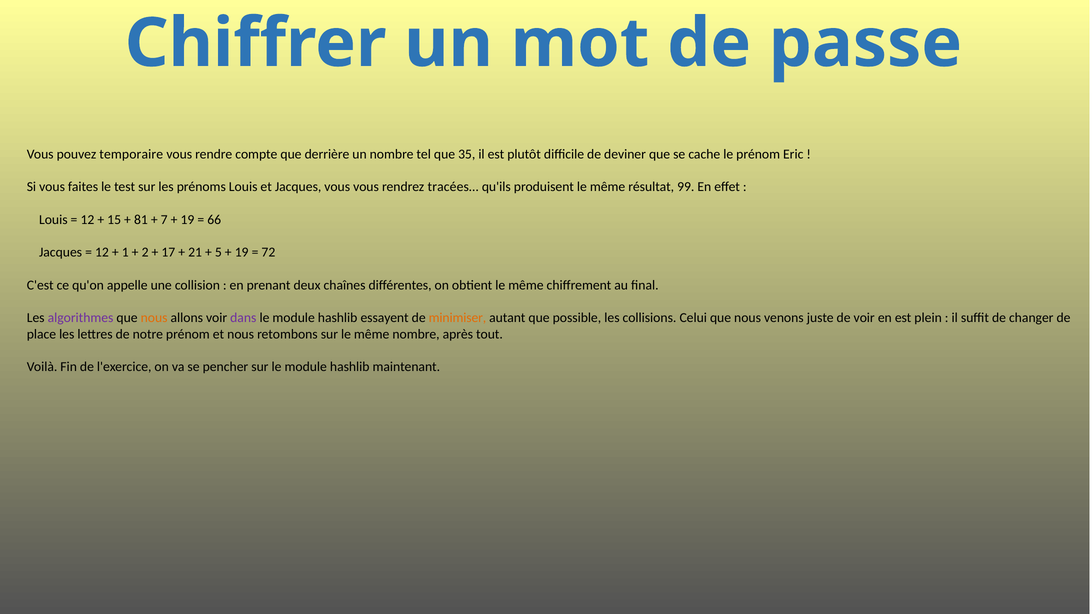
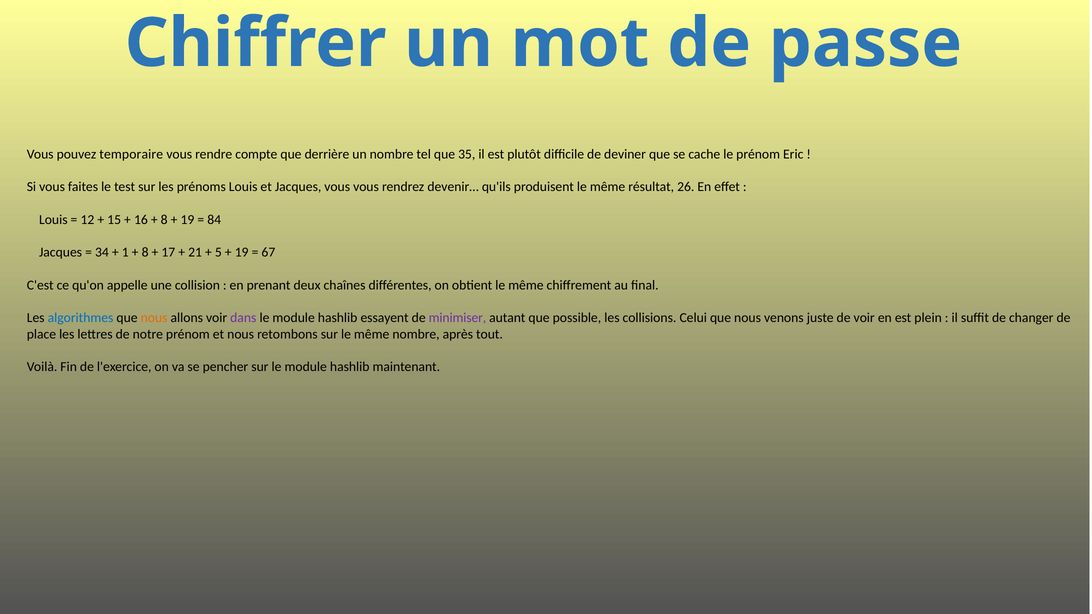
tracées…: tracées… -> devenir…
99: 99 -> 26
81: 81 -> 16
7 at (164, 220): 7 -> 8
66: 66 -> 84
12 at (102, 252): 12 -> 34
2 at (145, 252): 2 -> 8
72: 72 -> 67
algorithmes colour: purple -> blue
minimiser colour: orange -> purple
